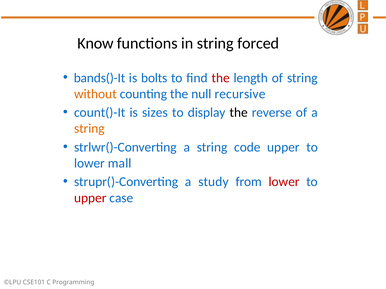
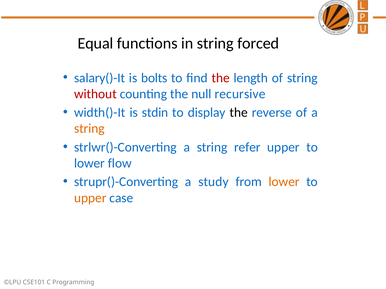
Know: Know -> Equal
bands()-It: bands()-It -> salary()-It
without colour: orange -> red
count()-It: count()-It -> width()-It
sizes: sizes -> stdin
code: code -> refer
mall: mall -> flow
lower at (284, 182) colour: red -> orange
upper at (90, 198) colour: red -> orange
